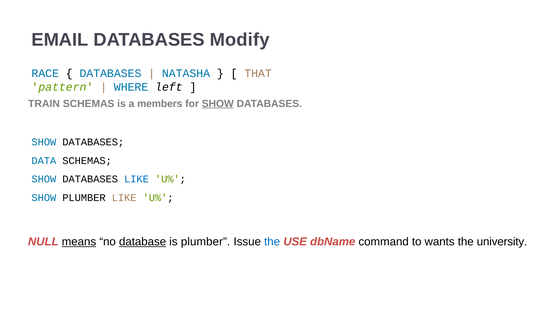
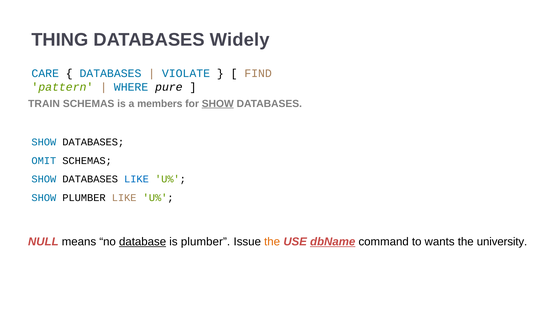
EMAIL: EMAIL -> THING
Modify: Modify -> Widely
RACE: RACE -> CARE
NATASHA: NATASHA -> VIOLATE
THAT: THAT -> FIND
left: left -> pure
DATA: DATA -> OMIT
means underline: present -> none
the at (272, 242) colour: blue -> orange
dbName underline: none -> present
